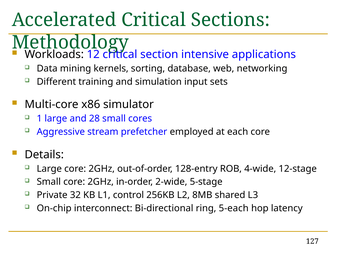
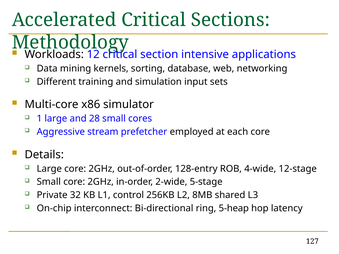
5-each: 5-each -> 5-heap
